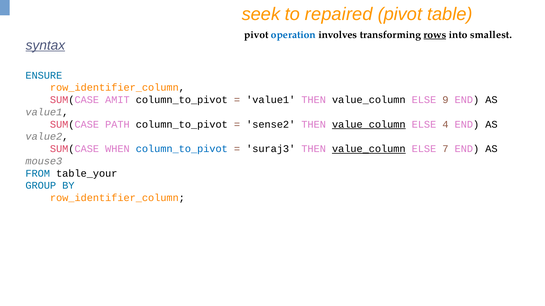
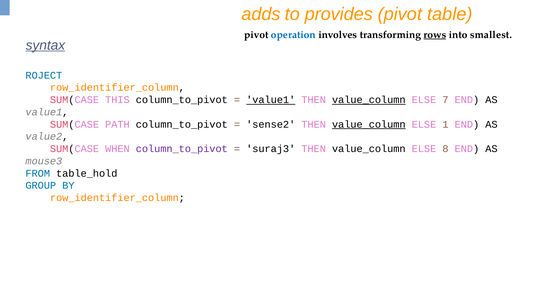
seek: seek -> adds
repaired: repaired -> provides
ENSURE: ENSURE -> ROJECT
AMIT: AMIT -> THIS
value1 at (271, 100) underline: none -> present
value_column at (369, 100) underline: none -> present
9: 9 -> 7
4: 4 -> 1
column_to_pivot at (182, 149) colour: blue -> purple
value_column at (369, 149) underline: present -> none
7: 7 -> 8
table_your: table_your -> table_hold
